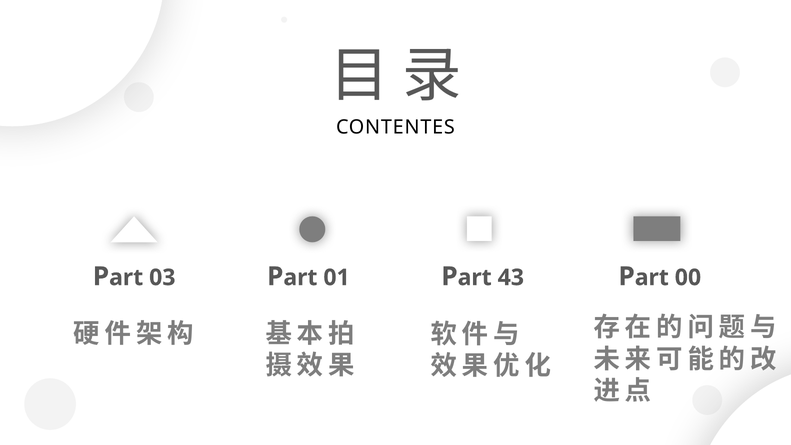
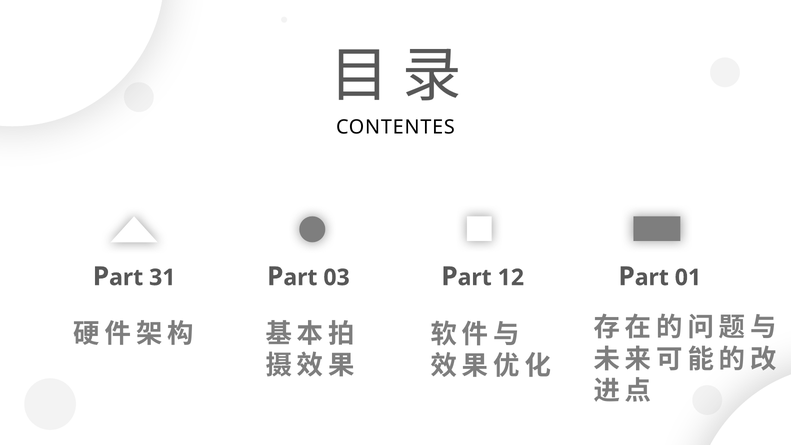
03: 03 -> 31
01: 01 -> 03
43: 43 -> 12
00: 00 -> 01
